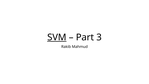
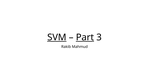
Part underline: none -> present
